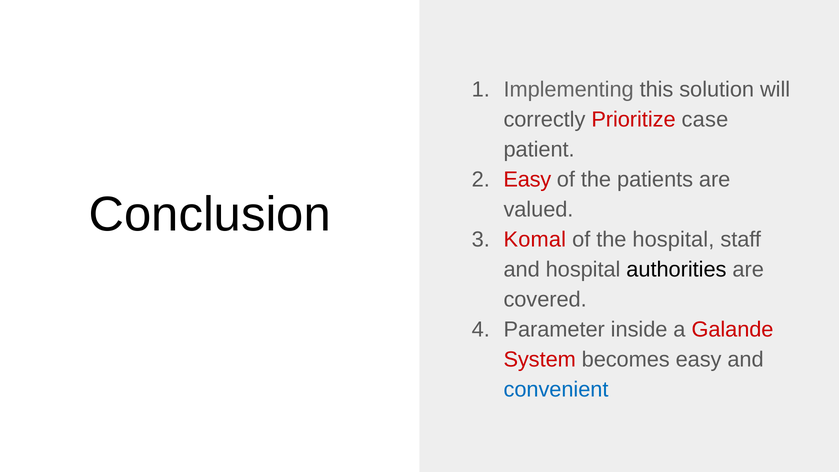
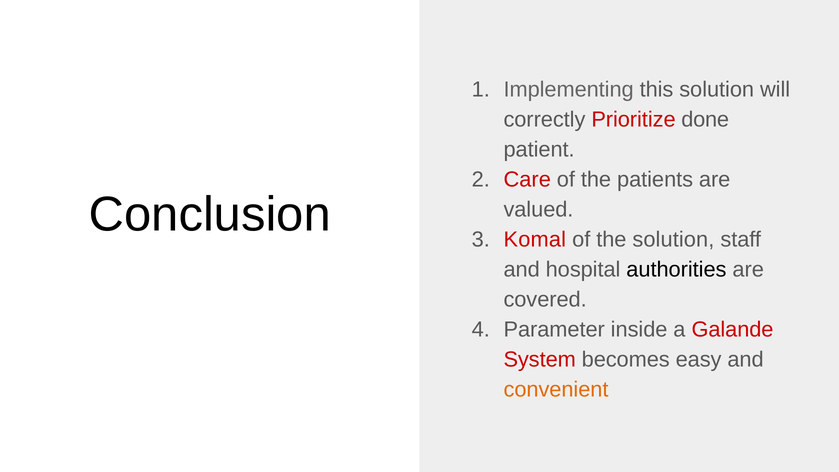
case: case -> done
Easy at (527, 179): Easy -> Care
the hospital: hospital -> solution
convenient colour: blue -> orange
